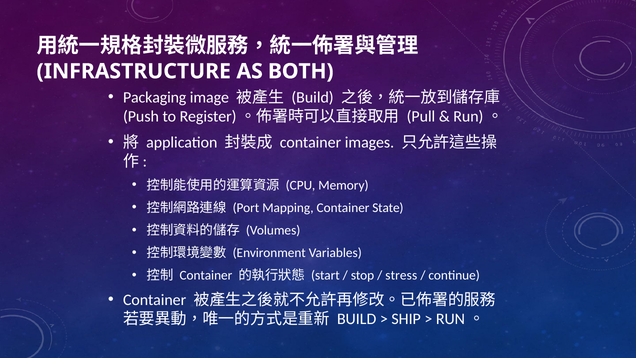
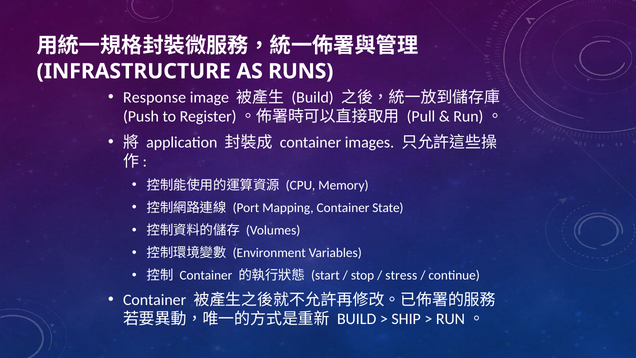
BOTH: BOTH -> RUNS
Packaging: Packaging -> Response
